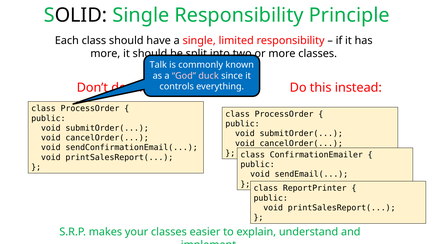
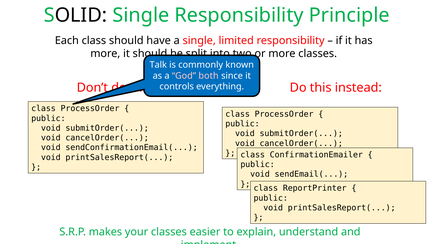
duck: duck -> both
